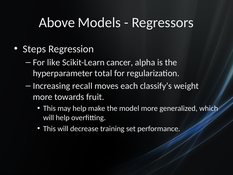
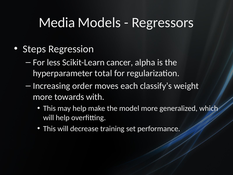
Above: Above -> Media
like: like -> less
recall: recall -> order
fruit: fruit -> with
